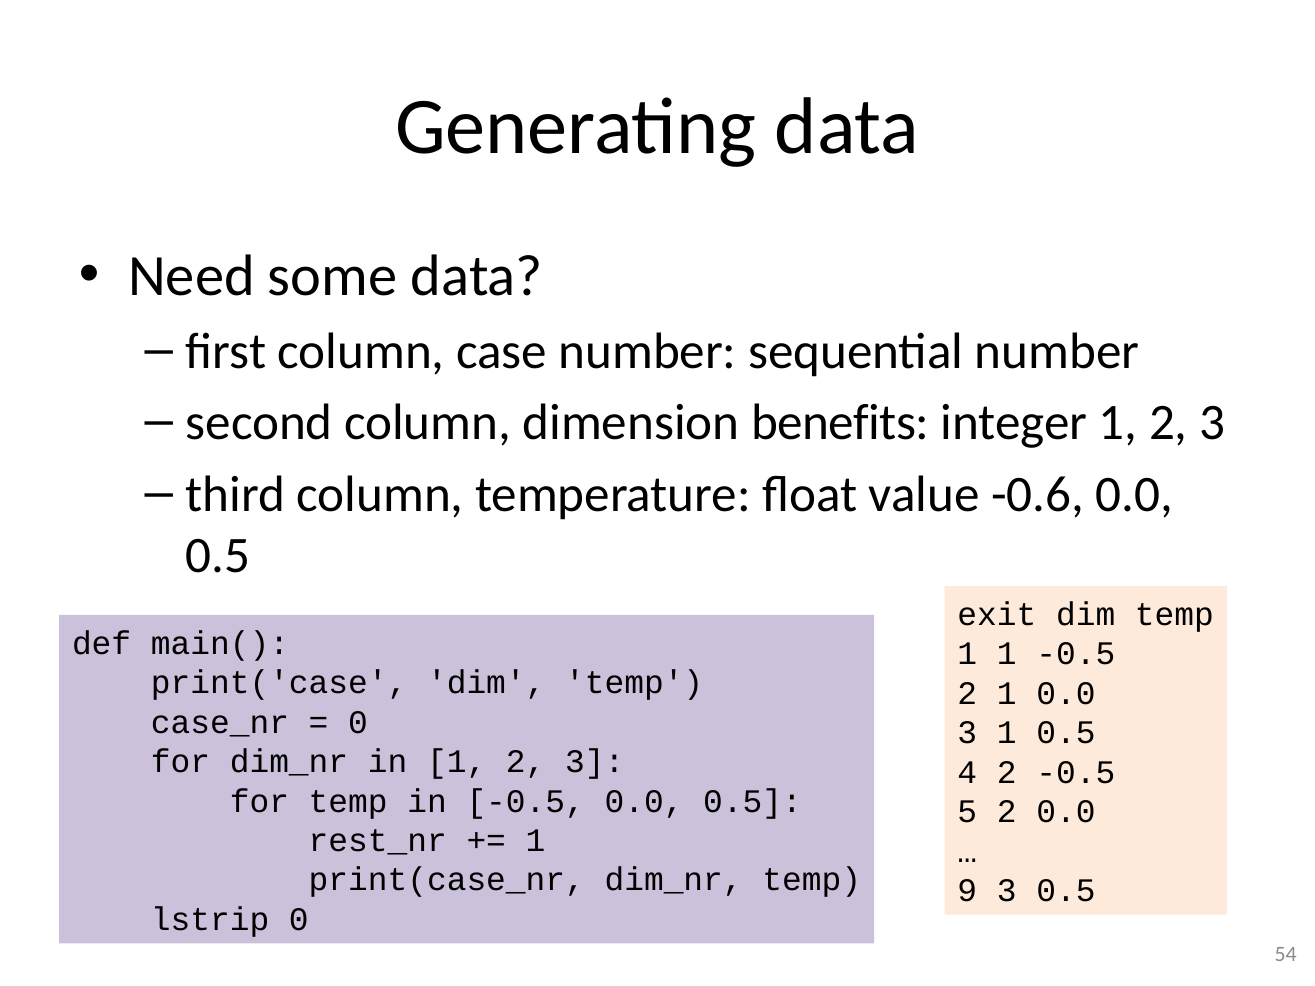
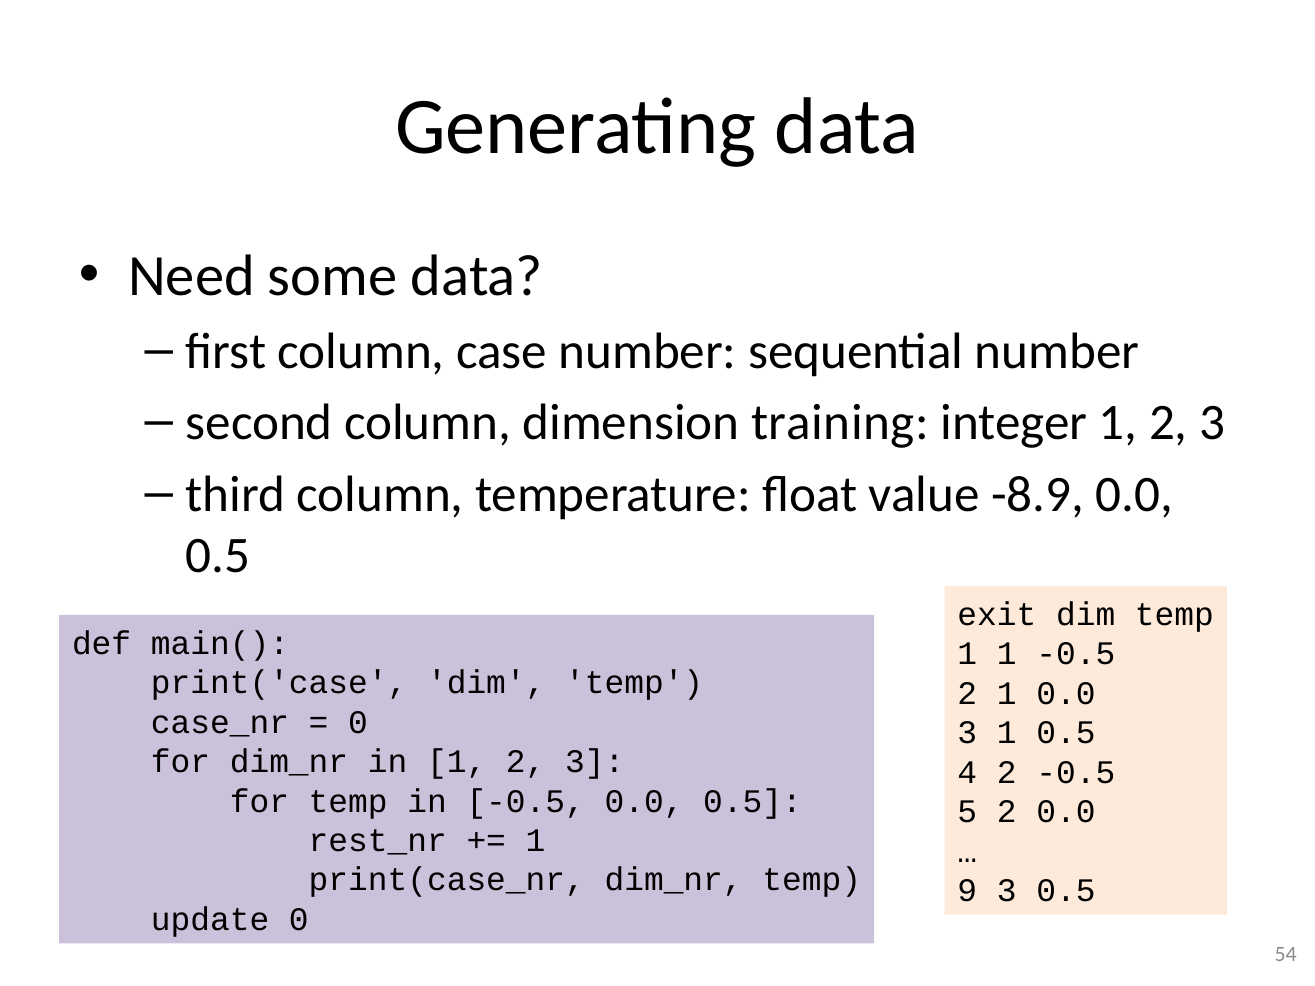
benefits: benefits -> training
-0.6: -0.6 -> -8.9
lstrip: lstrip -> update
